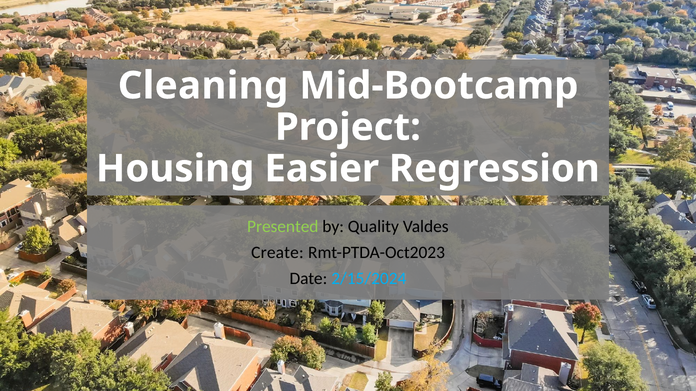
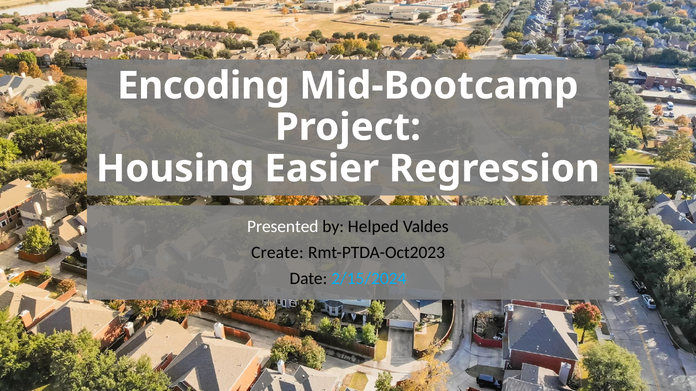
Cleaning: Cleaning -> Encoding
Presented colour: light green -> white
Quality: Quality -> Helped
